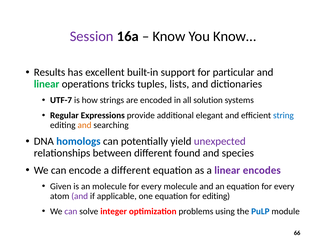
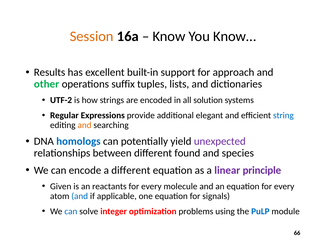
Session colour: purple -> orange
particular: particular -> approach
linear at (47, 84): linear -> other
tricks: tricks -> suffix
UTF-7: UTF-7 -> UTF-2
encodes: encodes -> principle
an molecule: molecule -> reactants
and at (80, 197) colour: purple -> blue
for editing: editing -> signals
can at (71, 212) colour: purple -> blue
